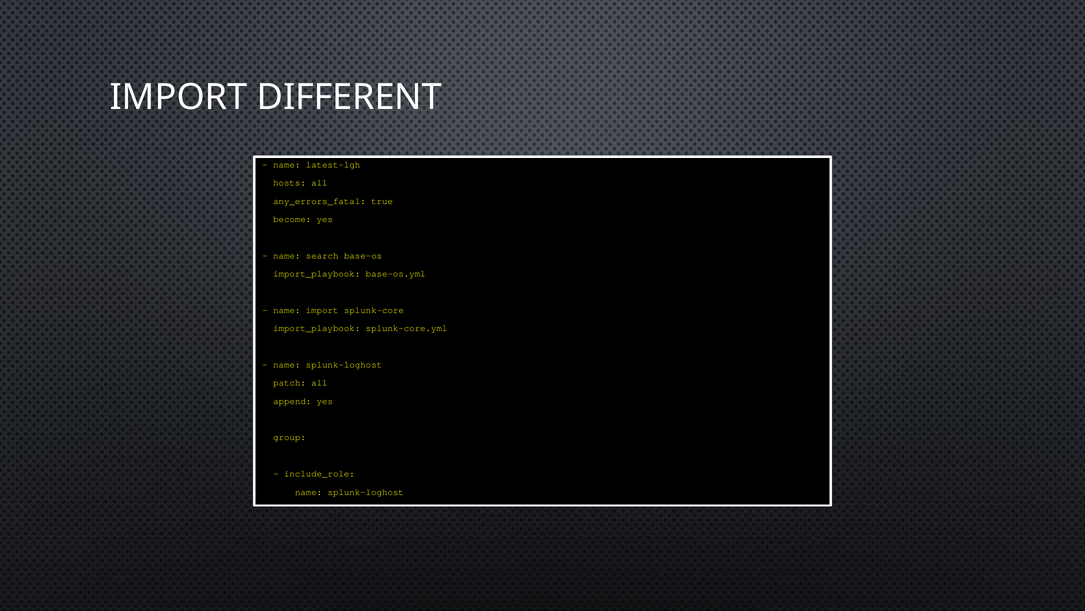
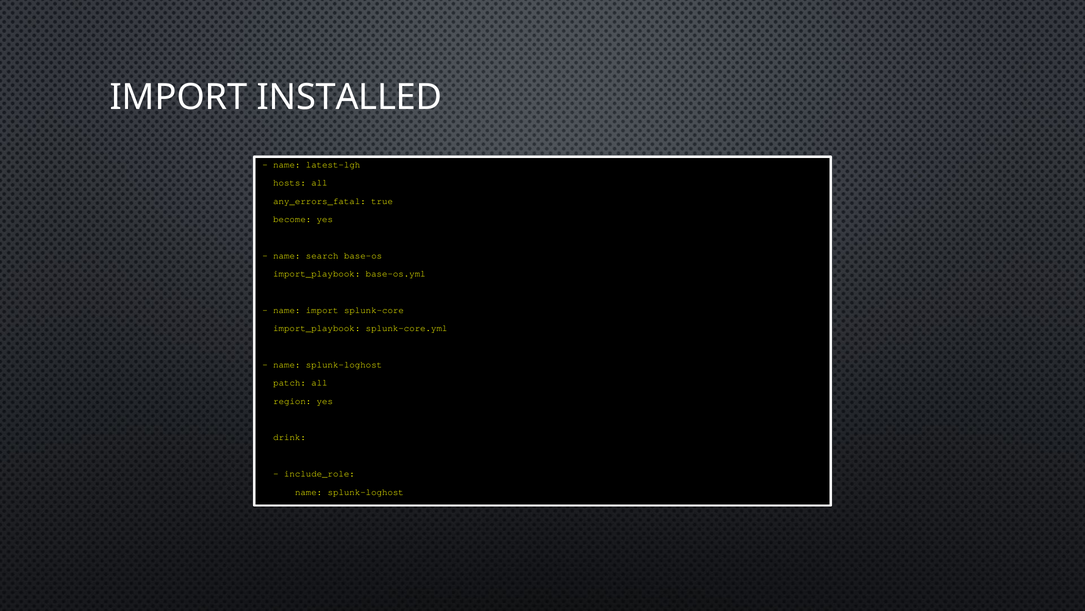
DIFFERENT: DIFFERENT -> INSTALLED
append: append -> region
group: group -> drink
